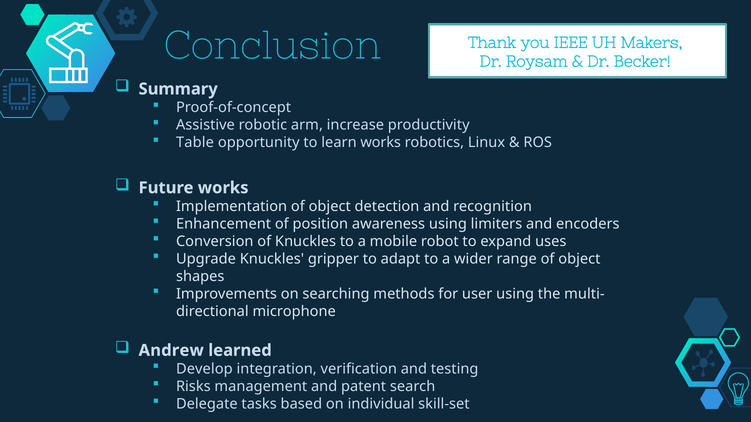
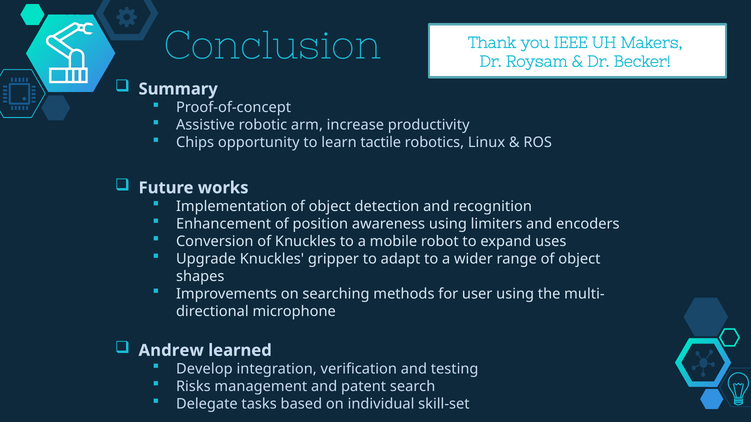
Table: Table -> Chips
learn works: works -> tactile
